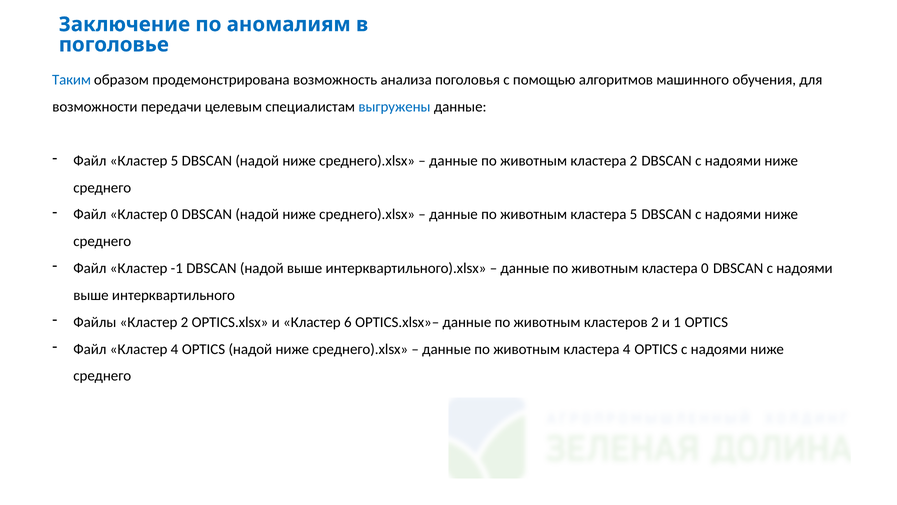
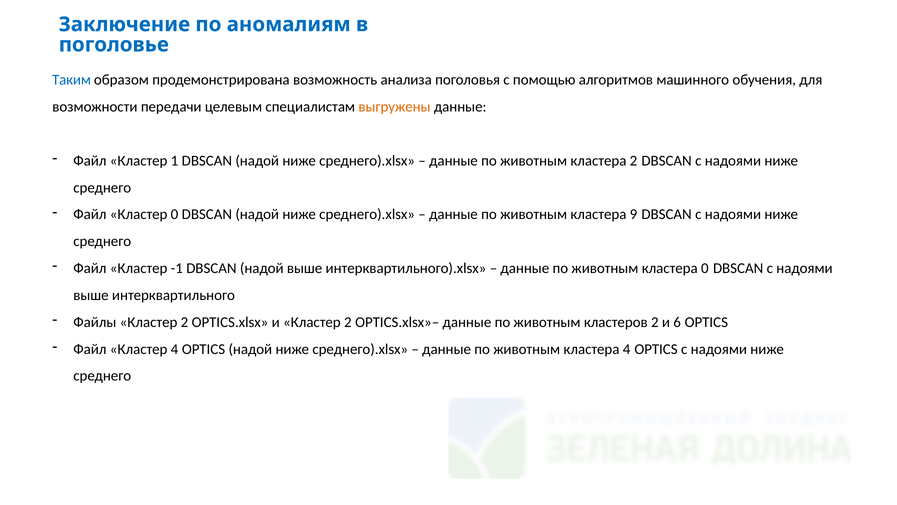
выгружены colour: blue -> orange
Кластер 5: 5 -> 1
кластера 5: 5 -> 9
и Кластер 6: 6 -> 2
1: 1 -> 6
